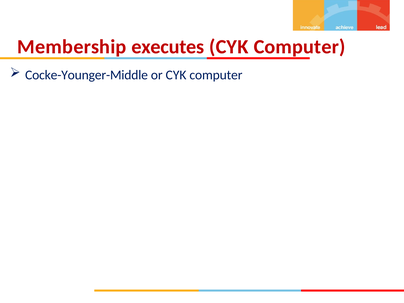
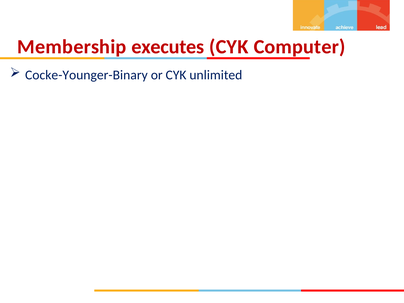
Cocke-Younger-Middle: Cocke-Younger-Middle -> Cocke-Younger-Binary
or CYK computer: computer -> unlimited
